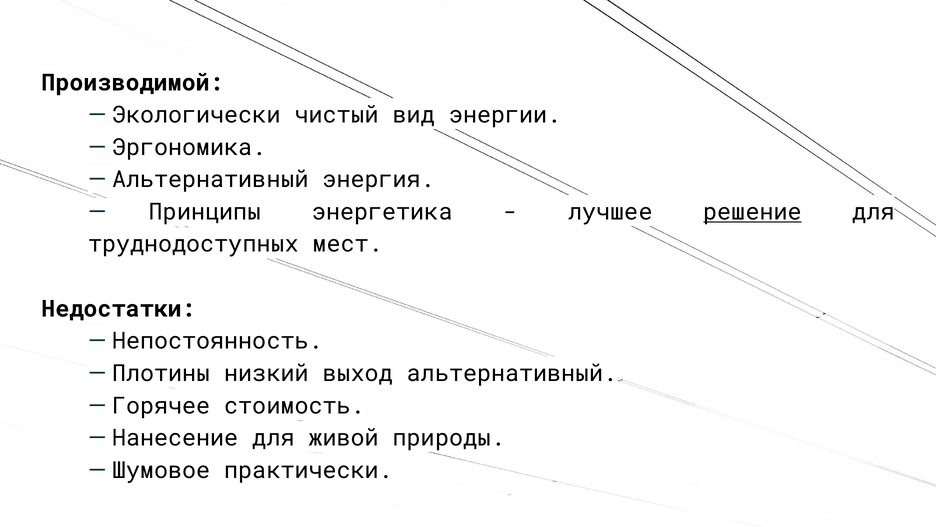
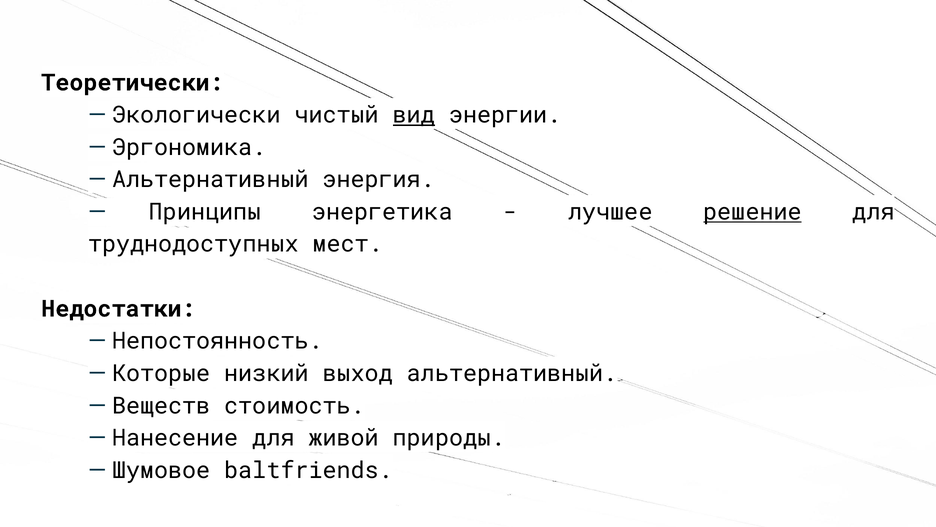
Производимой: Производимой -> Теоретически
вид underline: none -> present
Плотины: Плотины -> Которые
Горячее: Горячее -> Веществ
практически: практически -> baltfriends
